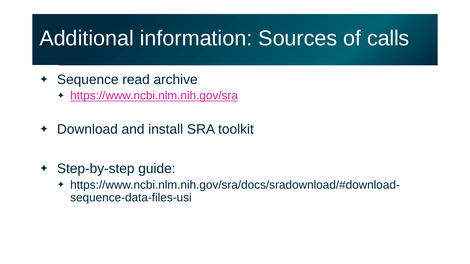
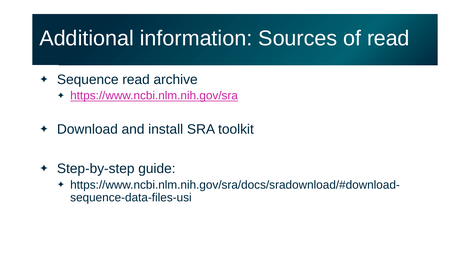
of calls: calls -> read
